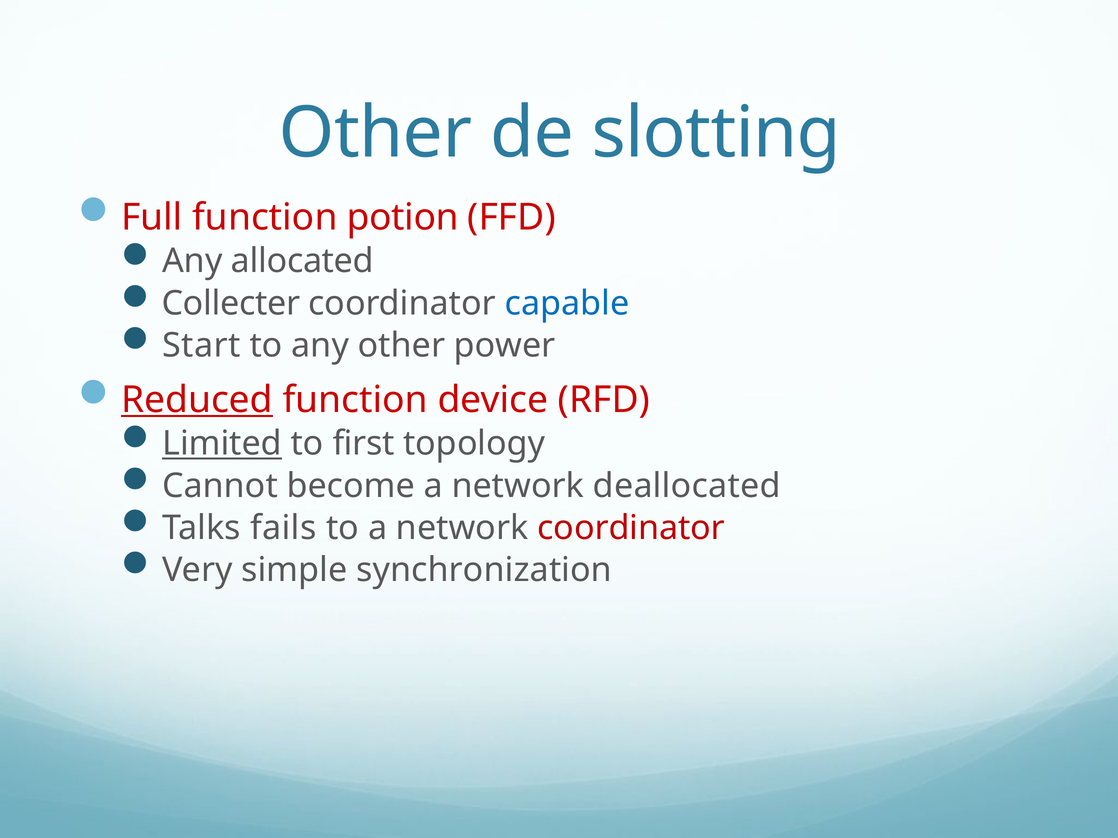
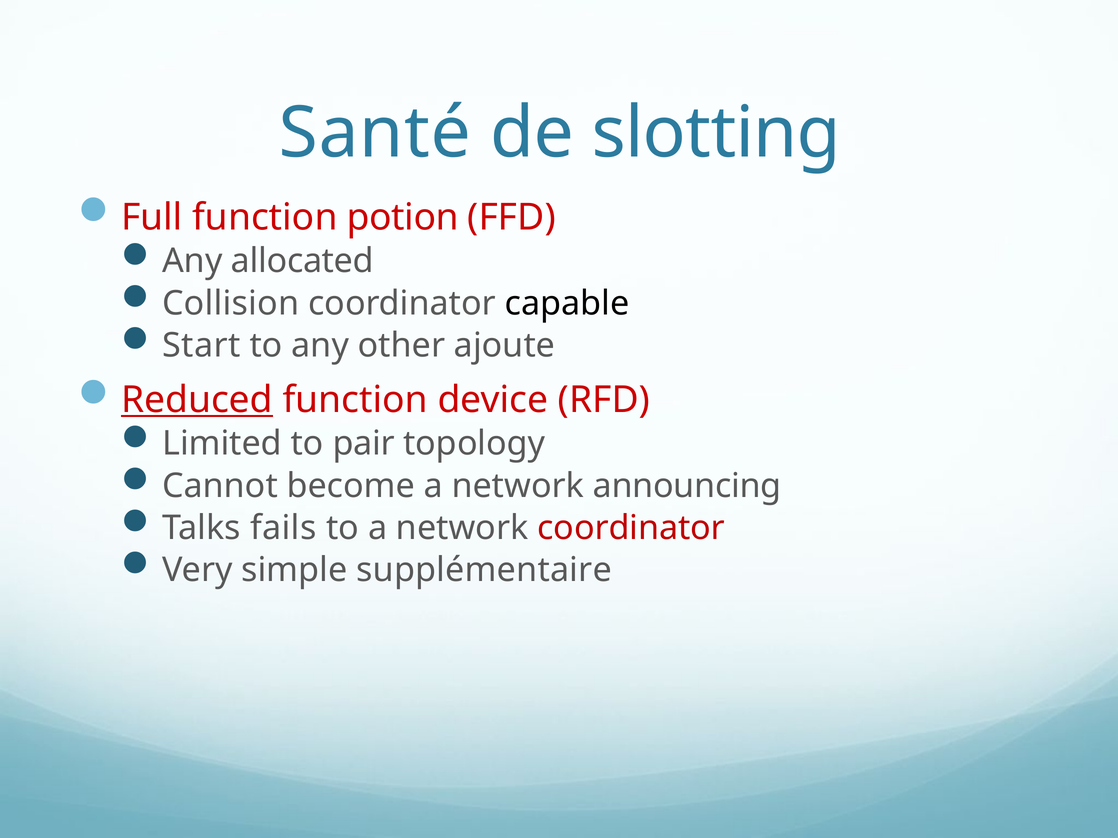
Other at (375, 133): Other -> Santé
Collecter: Collecter -> Collision
capable colour: blue -> black
power: power -> ajoute
Limited underline: present -> none
first: first -> pair
deallocated: deallocated -> announcing
synchronization: synchronization -> supplémentaire
